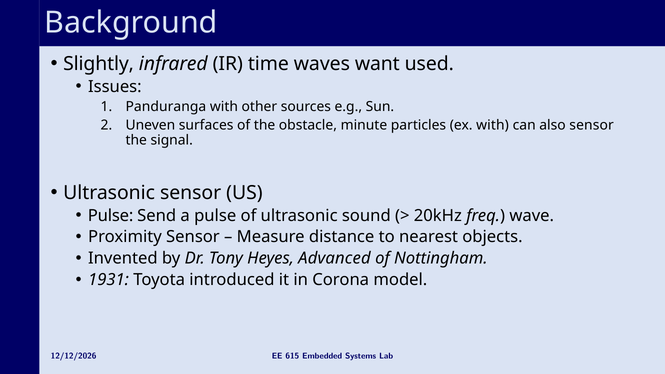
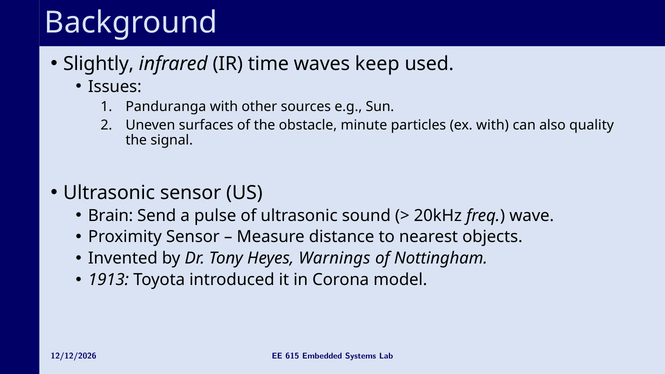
want: want -> keep
also sensor: sensor -> quality
Pulse at (111, 216): Pulse -> Brain
Advanced: Advanced -> Warnings
1931: 1931 -> 1913
